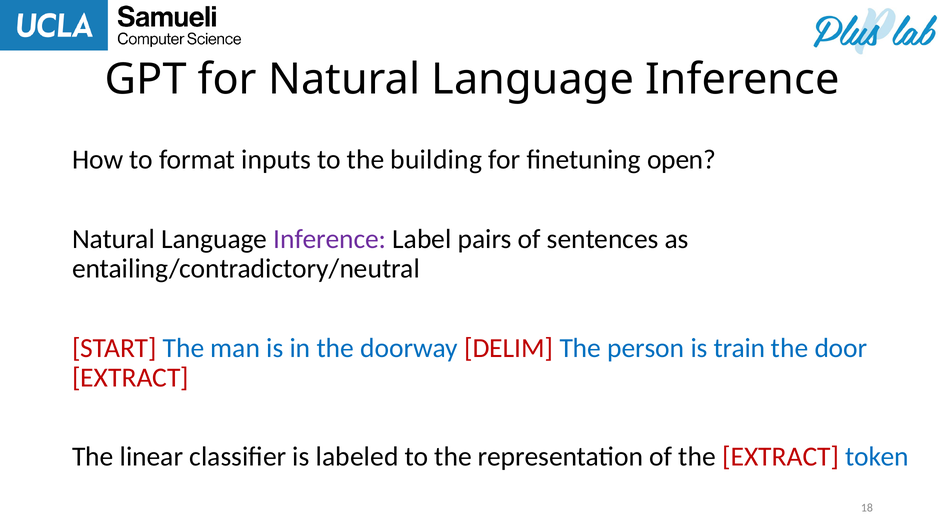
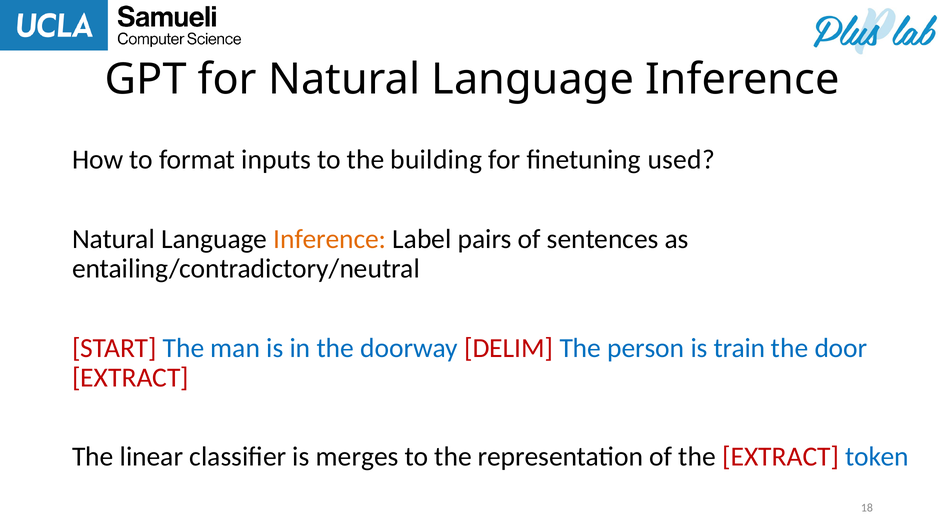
open: open -> used
Inference at (330, 239) colour: purple -> orange
labeled: labeled -> merges
